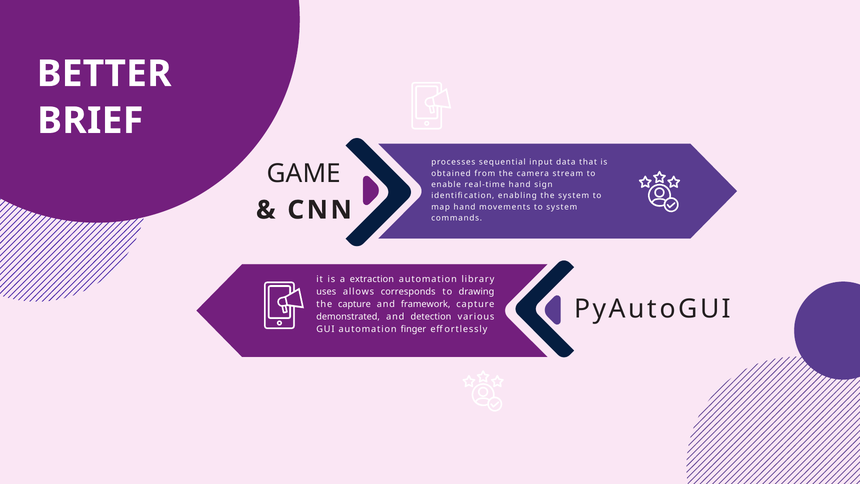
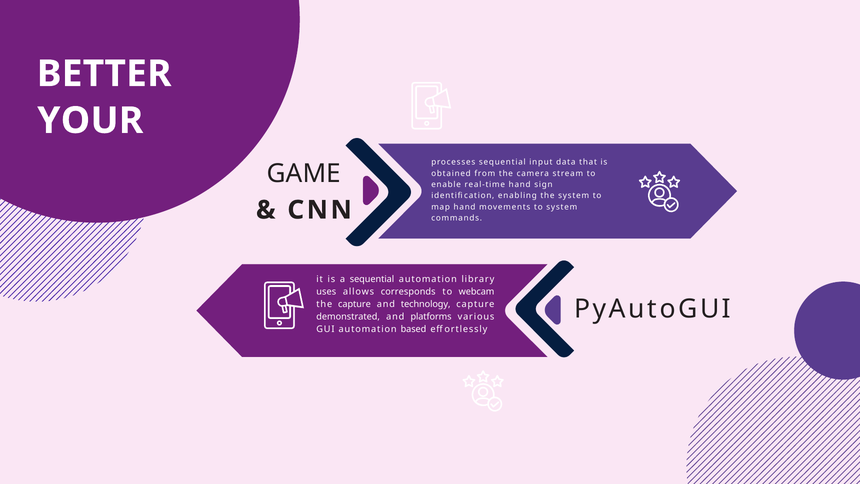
BRIEF: BRIEF -> YOUR
a extraction: extraction -> sequential
drawing: drawing -> webcam
framework: framework -> technology
detection: detection -> platforms
finger: finger -> based
